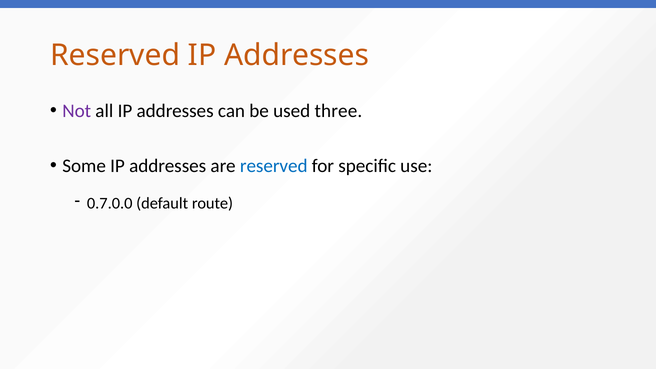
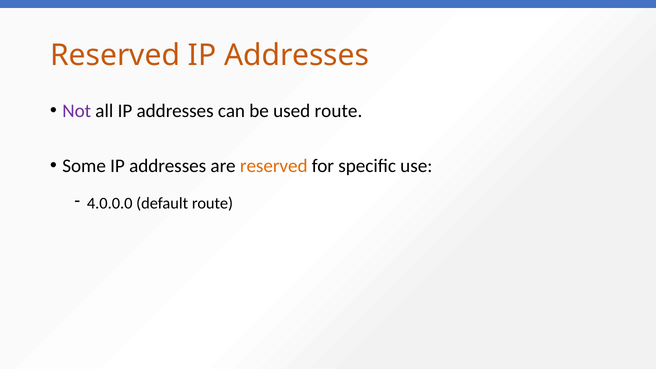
used three: three -> route
reserved at (274, 166) colour: blue -> orange
0.7.0.0: 0.7.0.0 -> 4.0.0.0
